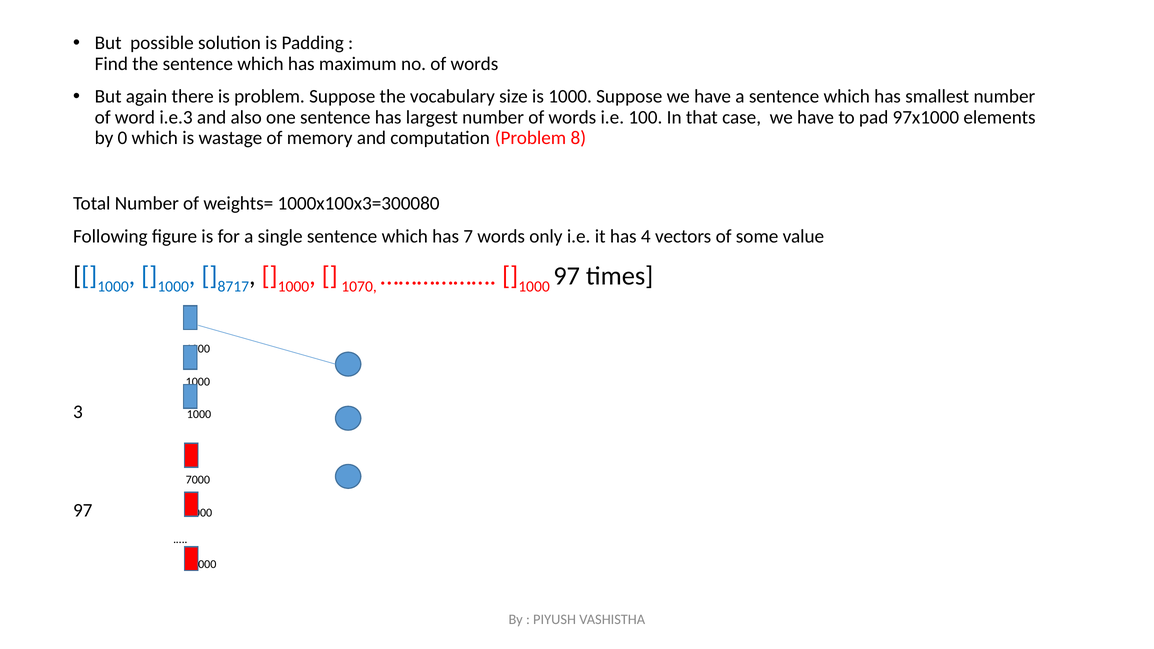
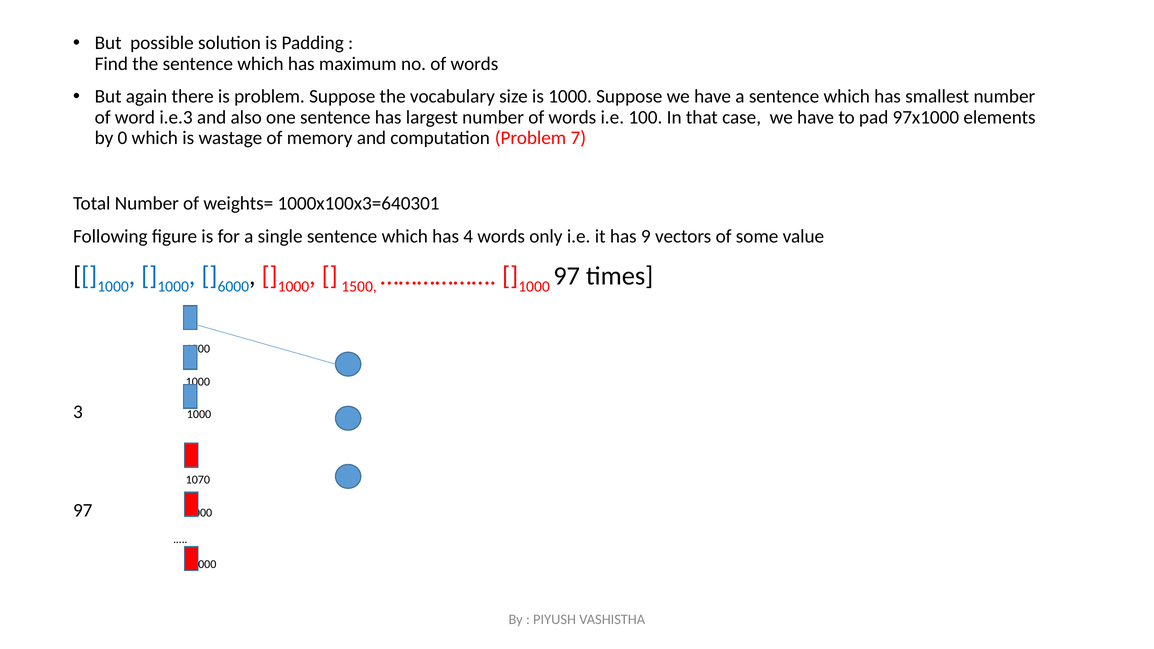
8: 8 -> 7
1000x100x3=300080: 1000x100x3=300080 -> 1000x100x3=640301
7: 7 -> 4
4: 4 -> 9
8717: 8717 -> 6000
1070: 1070 -> 1500
7000: 7000 -> 1070
